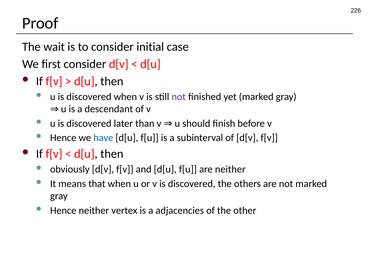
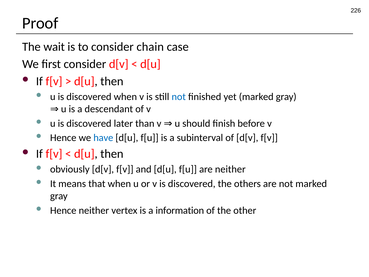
initial: initial -> chain
not at (179, 97) colour: purple -> blue
adjacencies: adjacencies -> information
